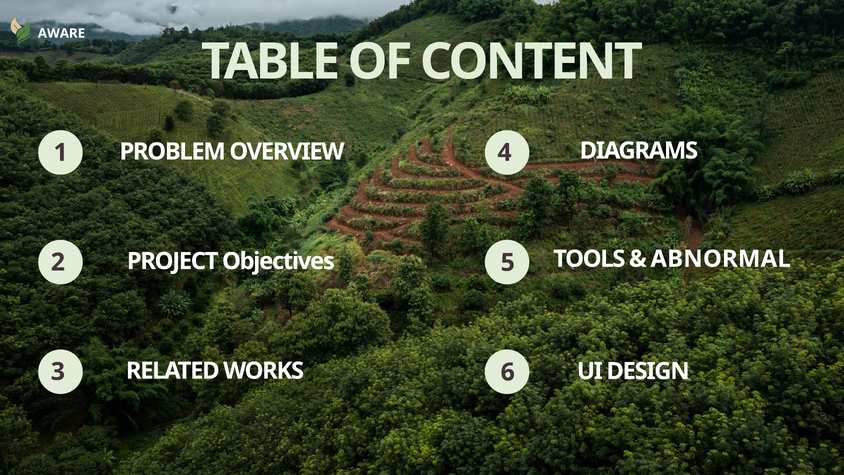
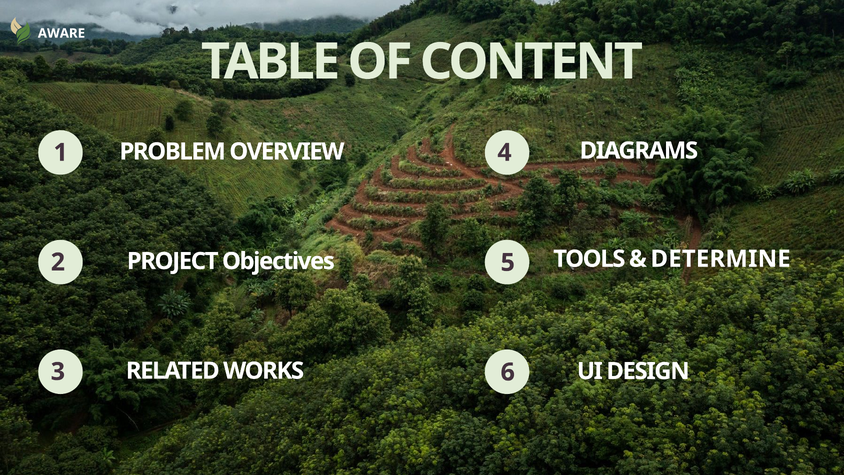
ABNORMAL: ABNORMAL -> DETERMINE
